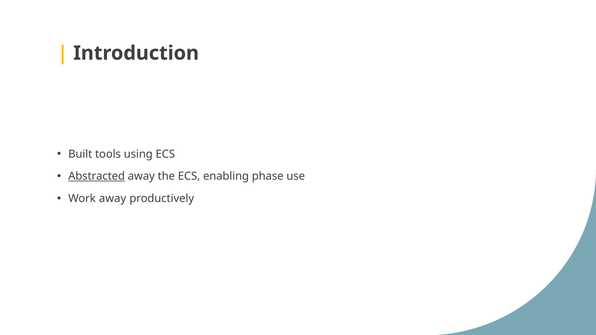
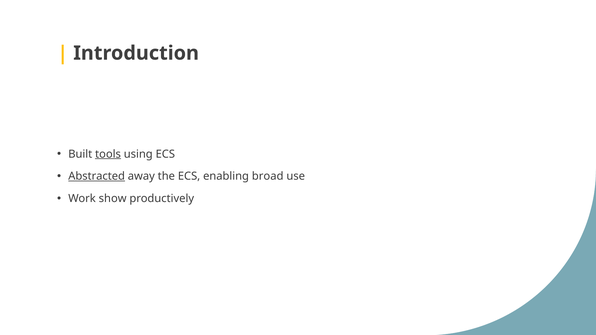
tools underline: none -> present
phase: phase -> broad
Work away: away -> show
